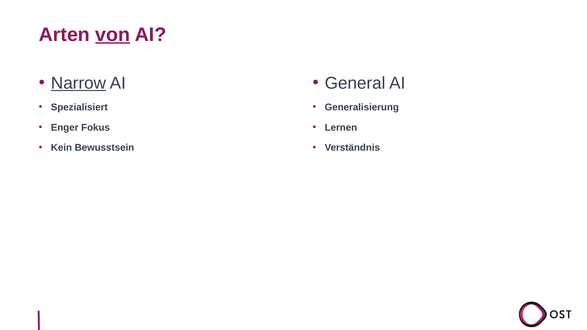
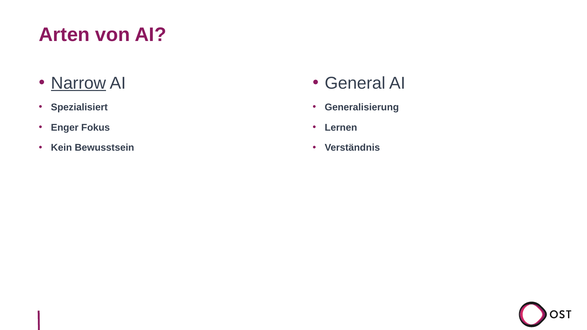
von underline: present -> none
